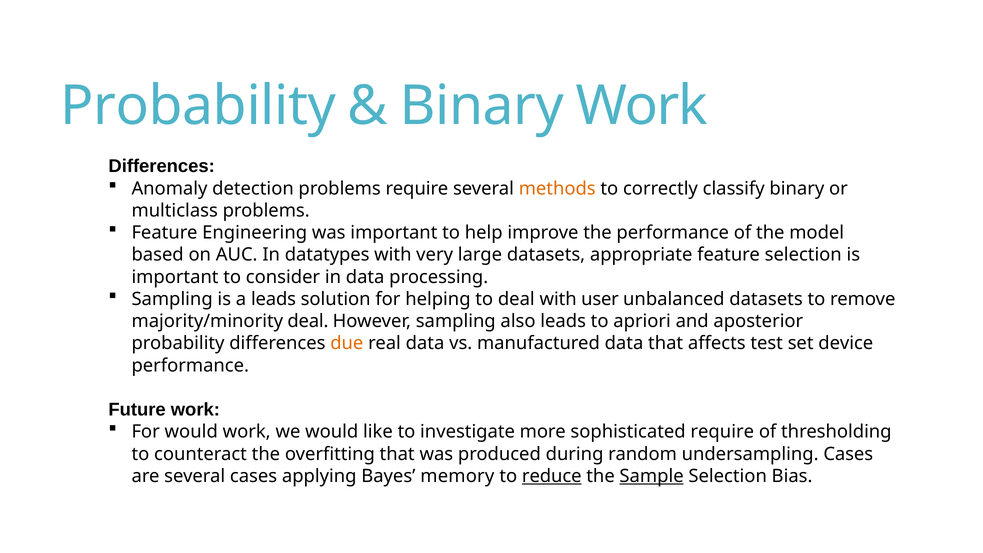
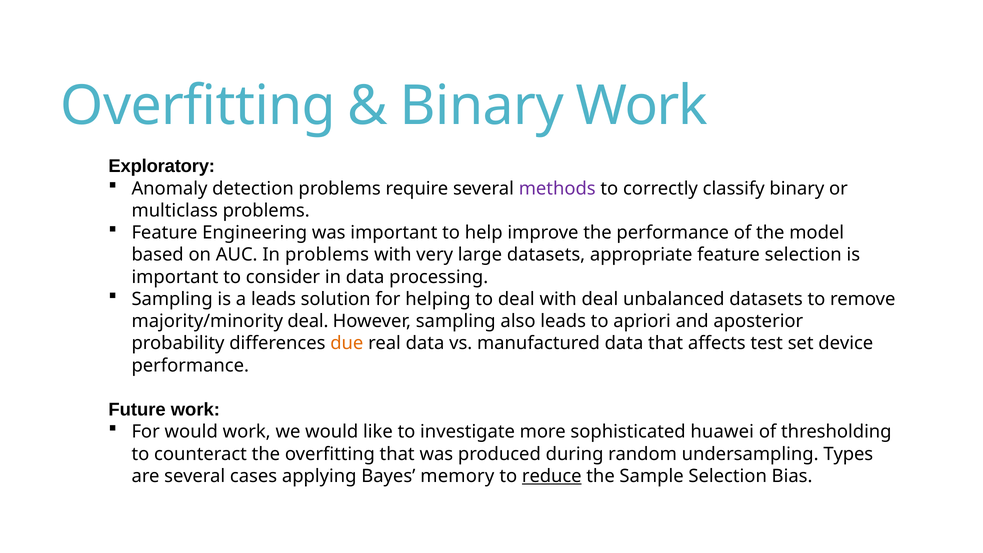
Probability at (198, 106): Probability -> Overfitting
Differences at (162, 166): Differences -> Exploratory
methods colour: orange -> purple
In datatypes: datatypes -> problems
with user: user -> deal
sophisticated require: require -> huawei
undersampling Cases: Cases -> Types
Sample underline: present -> none
